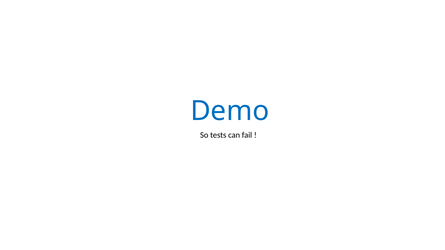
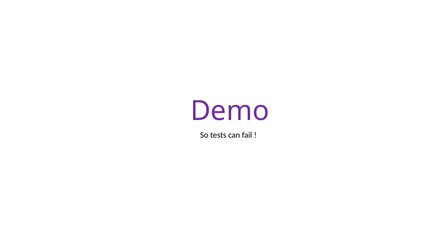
Demo colour: blue -> purple
